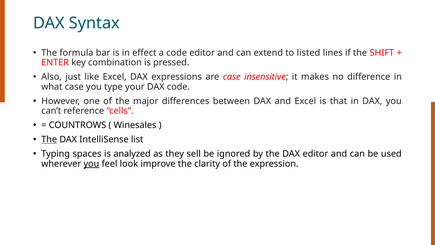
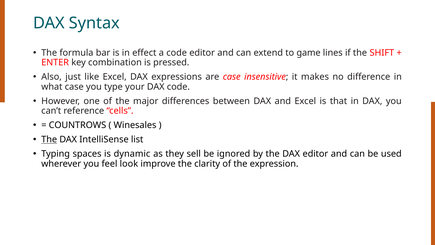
listed: listed -> game
analyzed: analyzed -> dynamic
you at (91, 164) underline: present -> none
